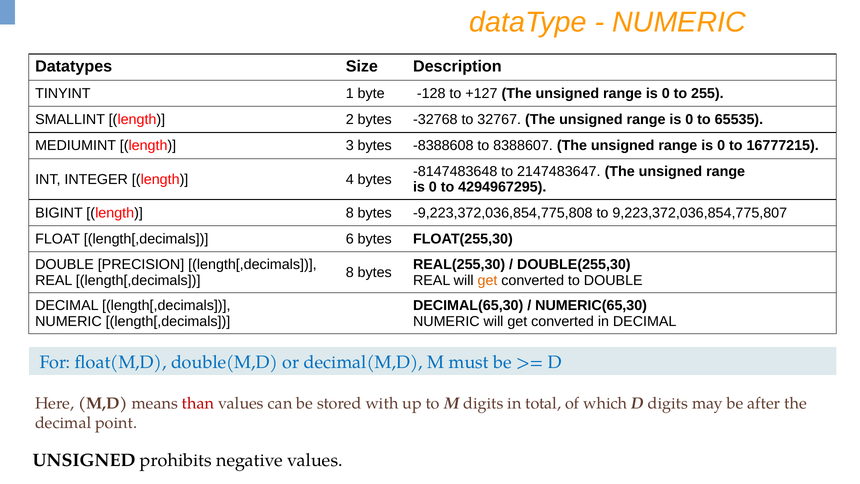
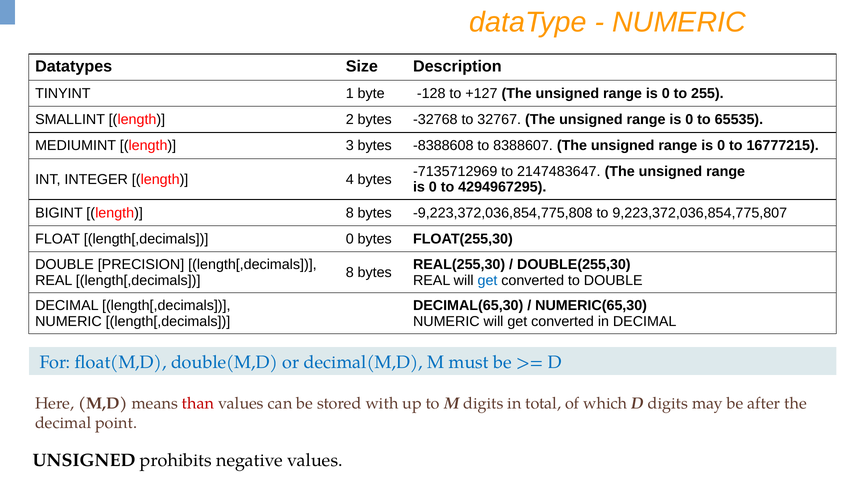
-8147483648: -8147483648 -> -7135712969
length[,decimals 6: 6 -> 0
get at (488, 280) colour: orange -> blue
